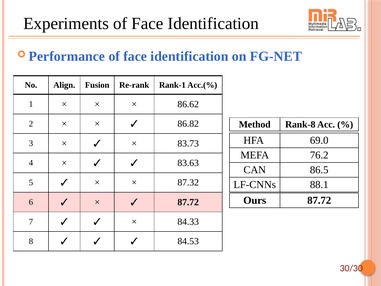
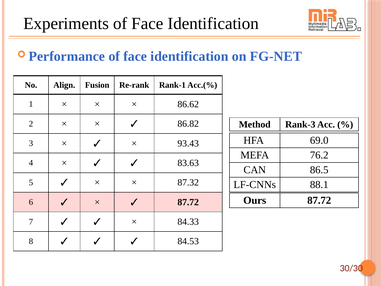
Rank-8: Rank-8 -> Rank-3
83.73: 83.73 -> 93.43
